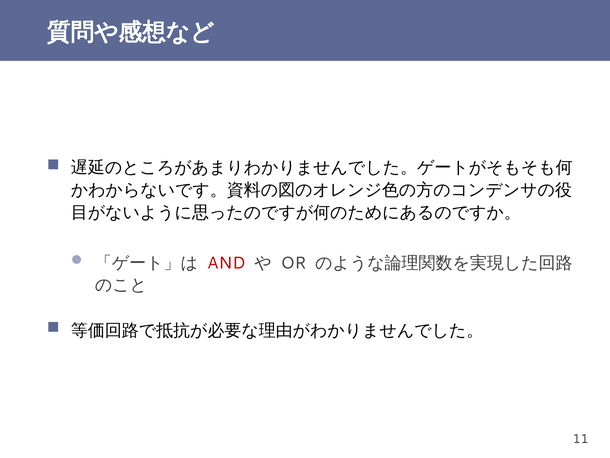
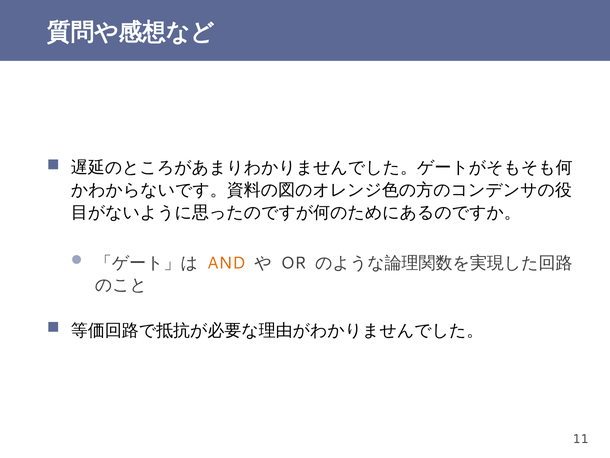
AND colour: red -> orange
